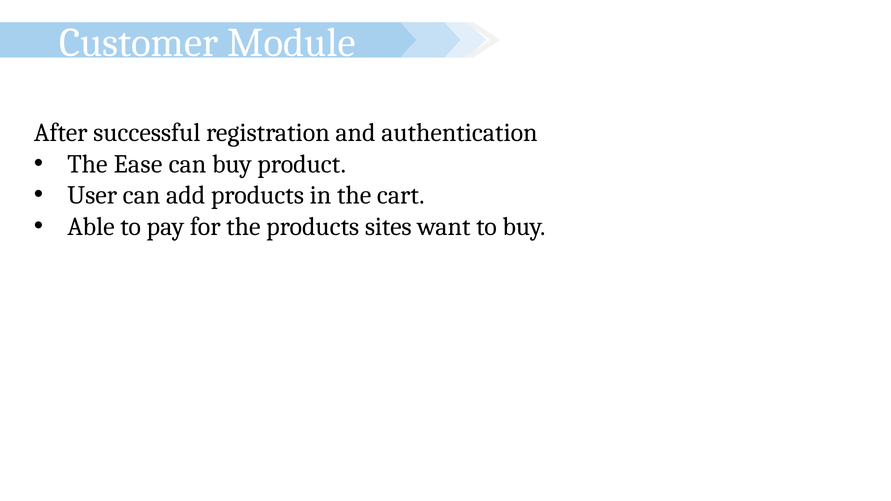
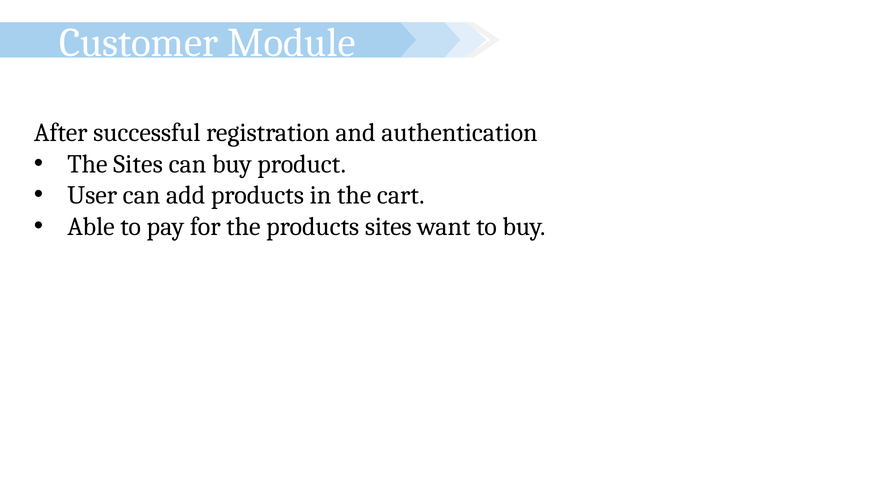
The Ease: Ease -> Sites
